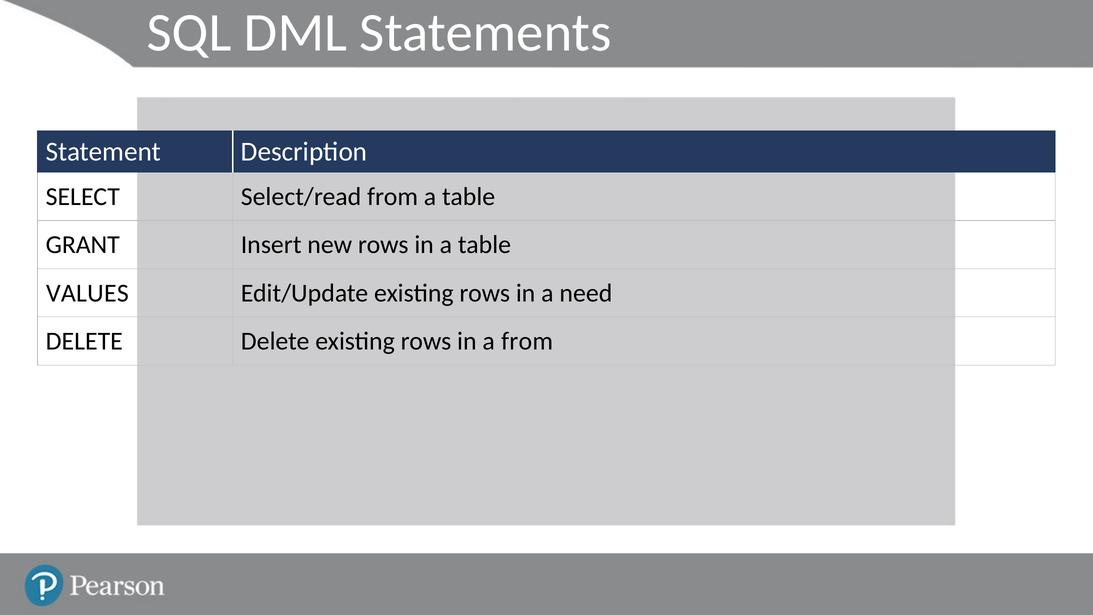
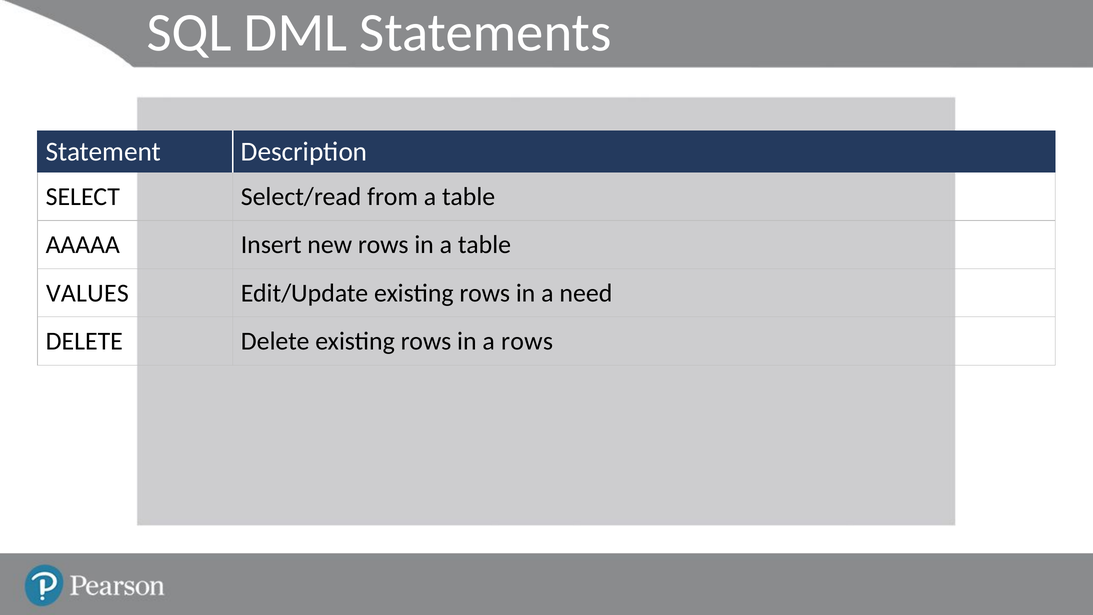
GRANT: GRANT -> AAAAA
a from: from -> rows
